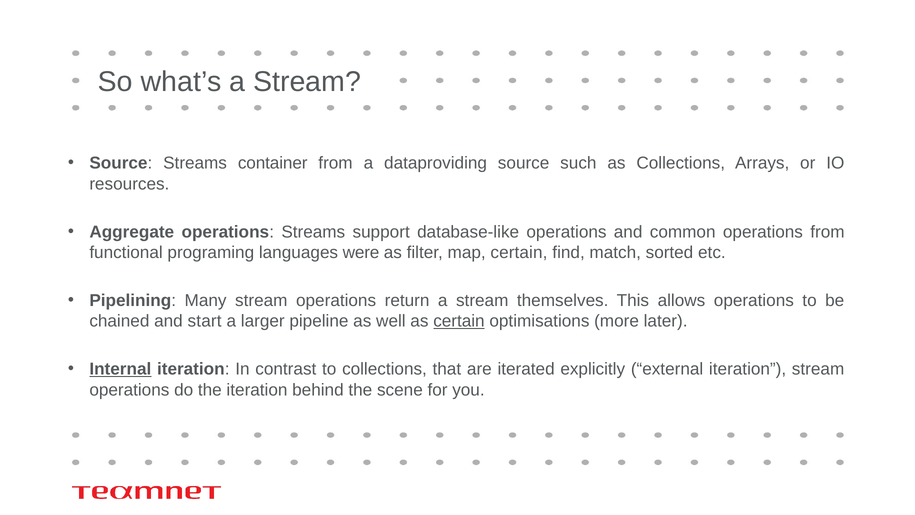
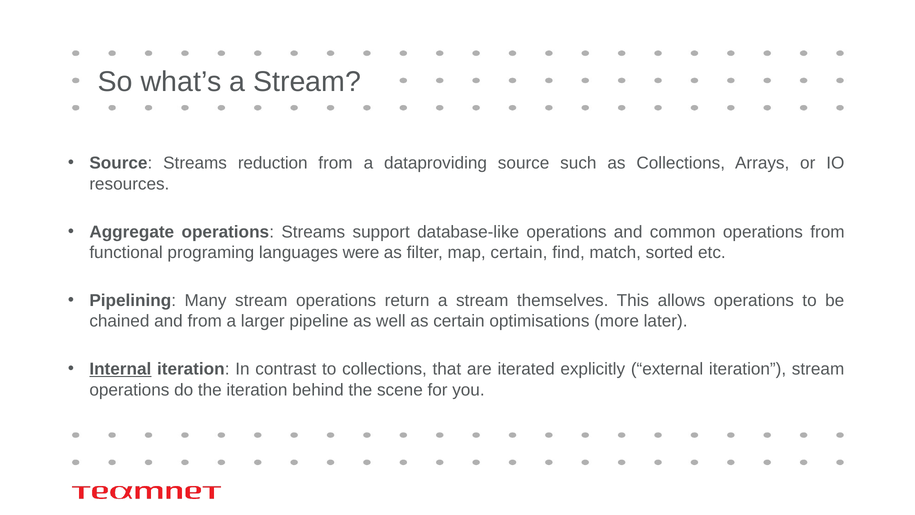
container: container -> reduction
and start: start -> from
certain at (459, 321) underline: present -> none
